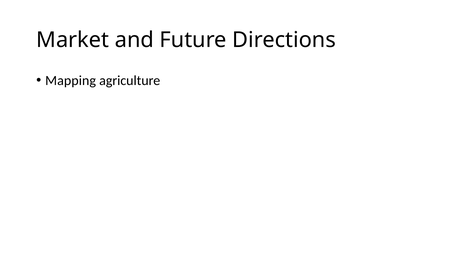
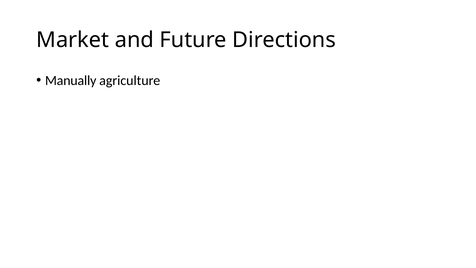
Mapping: Mapping -> Manually
